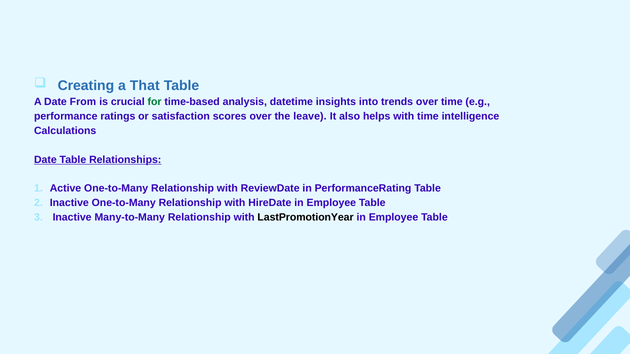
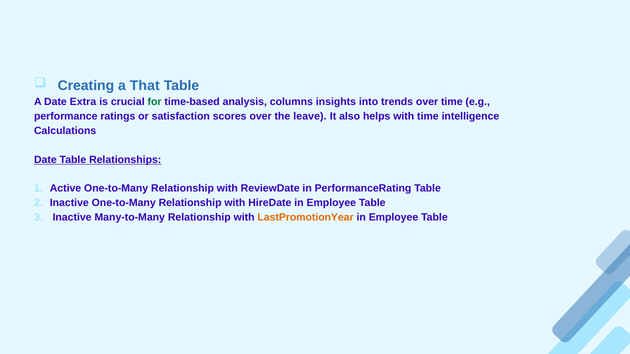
From: From -> Extra
datetime: datetime -> columns
LastPromotionYear colour: black -> orange
